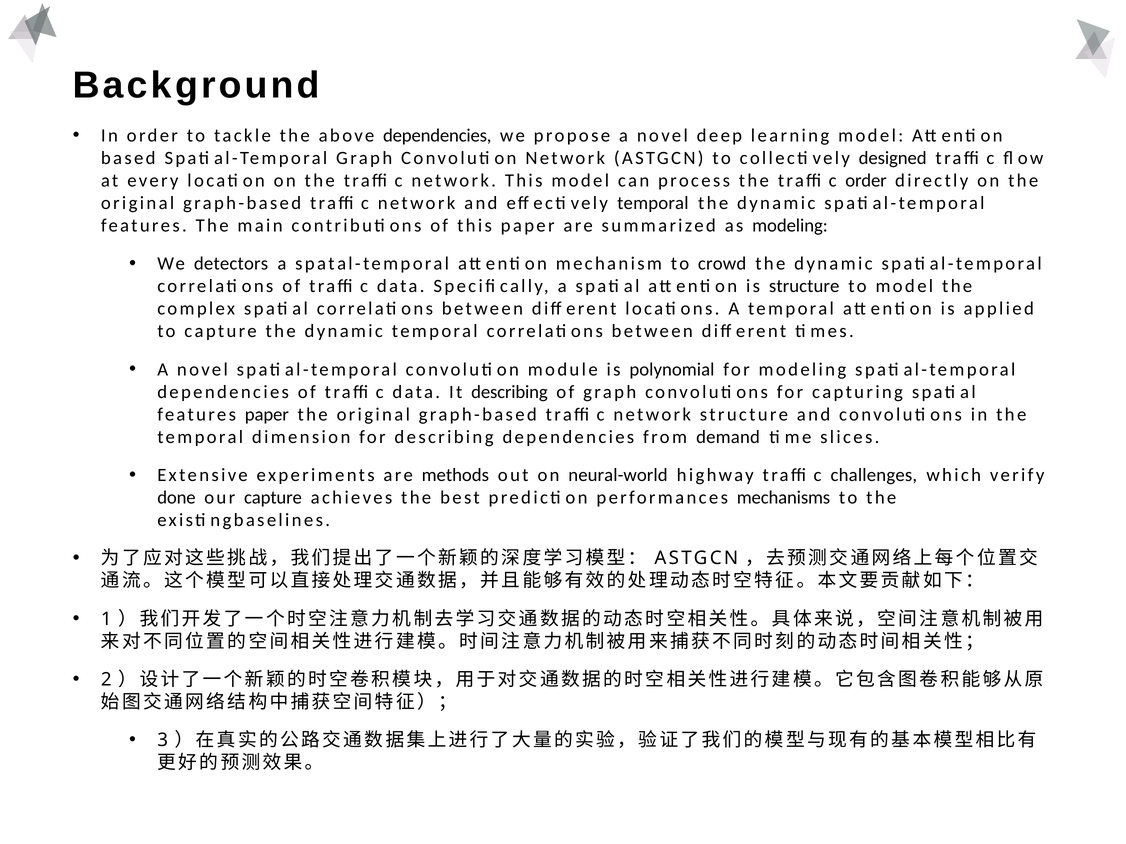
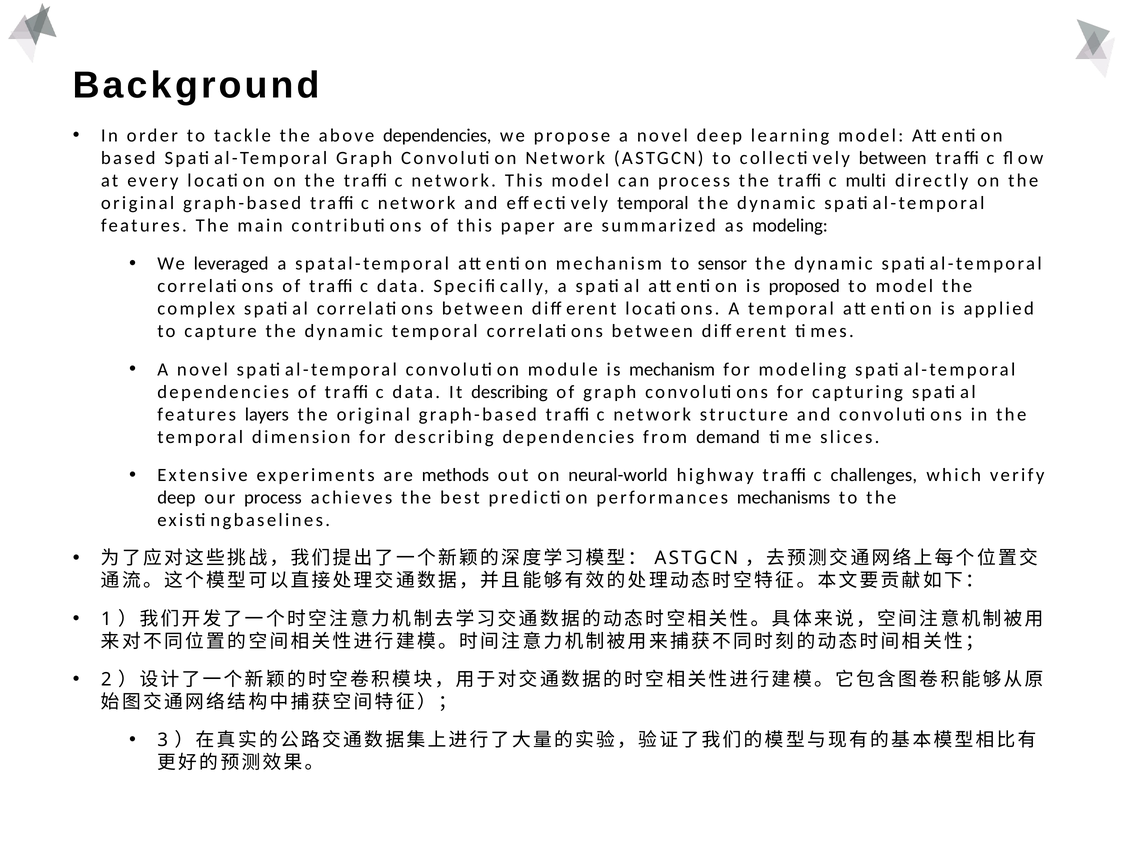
designed at (893, 158): designed -> between
order at (866, 181): order -> multi
detectors: detectors -> leveraged
crowd: crowd -> sensor
is structure: structure -> proposed
is polynomial: polynomial -> mechanism
features paper: paper -> layers
done at (176, 498): done -> deep
our capture: capture -> process
